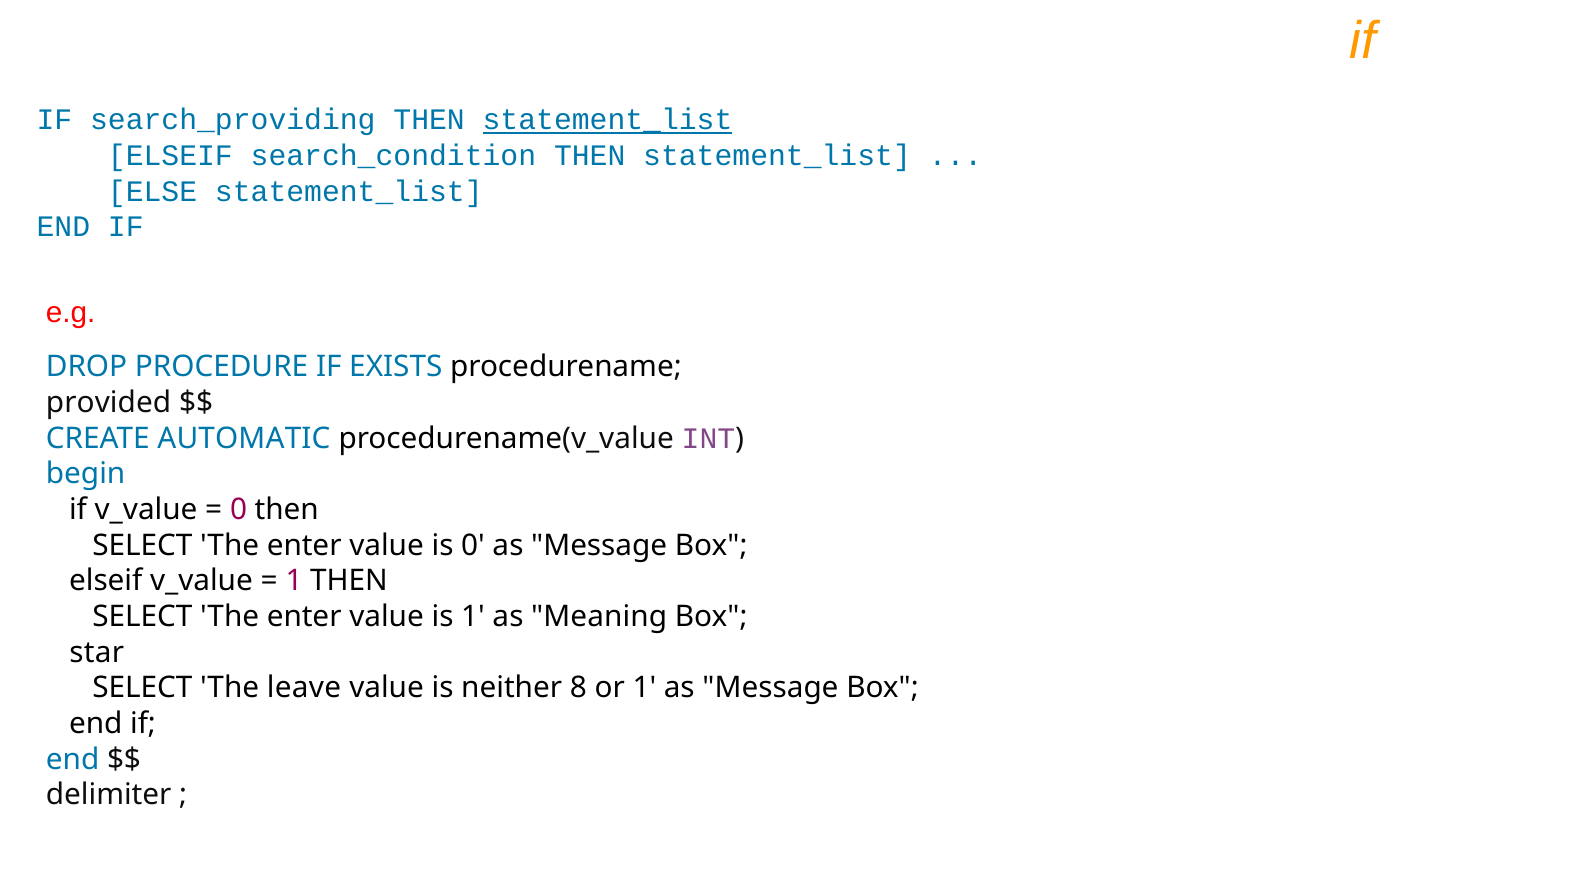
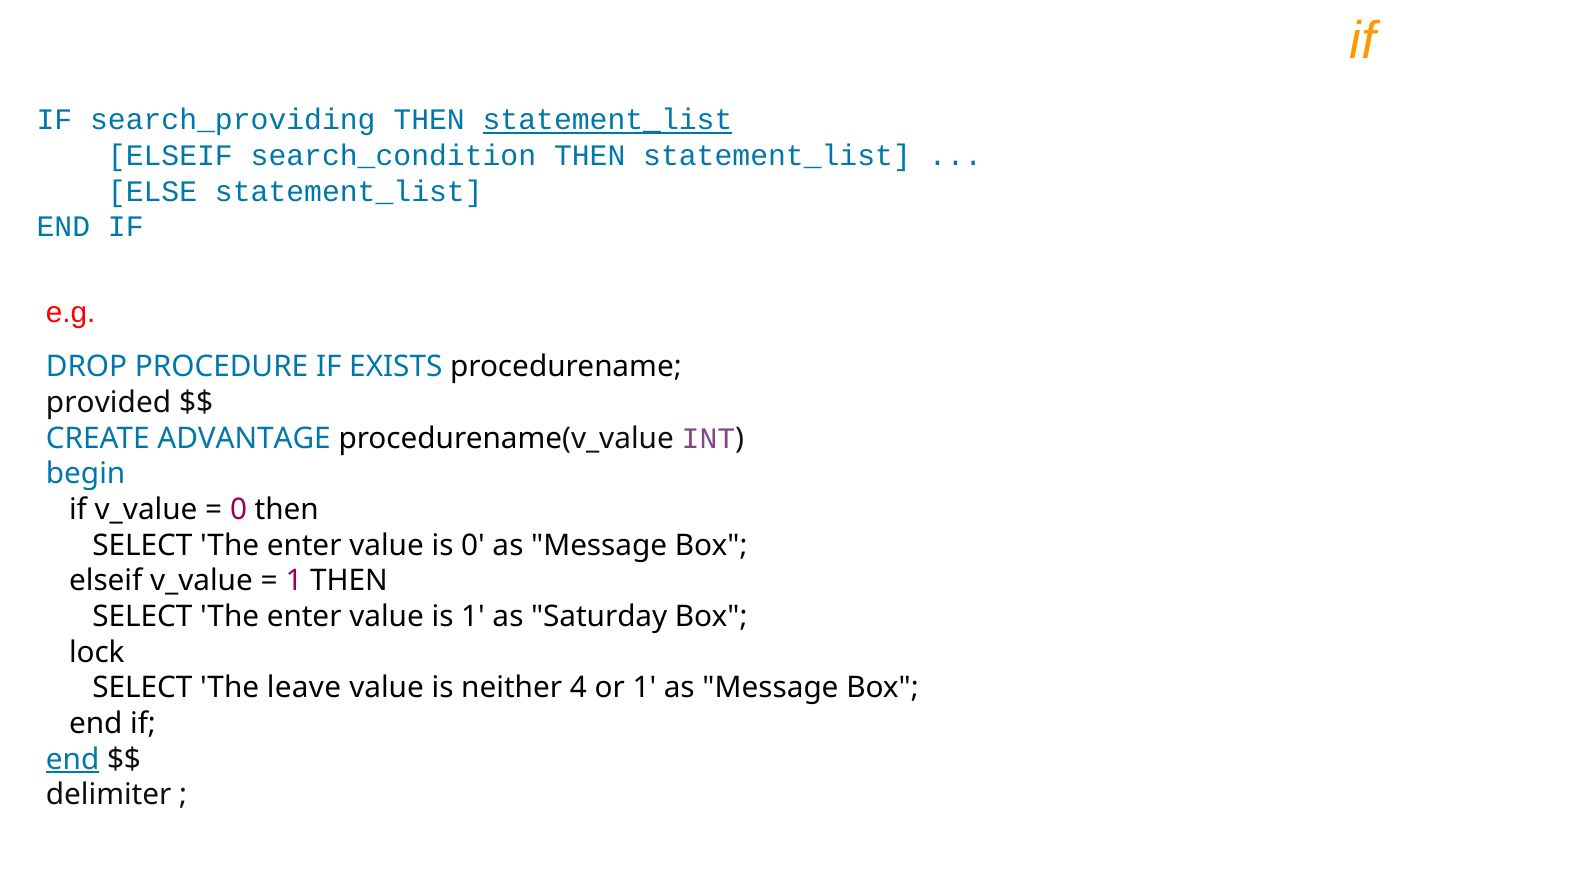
AUTOMATIC: AUTOMATIC -> ADVANTAGE
Meaning: Meaning -> Saturday
star: star -> lock
8: 8 -> 4
end at (73, 759) underline: none -> present
